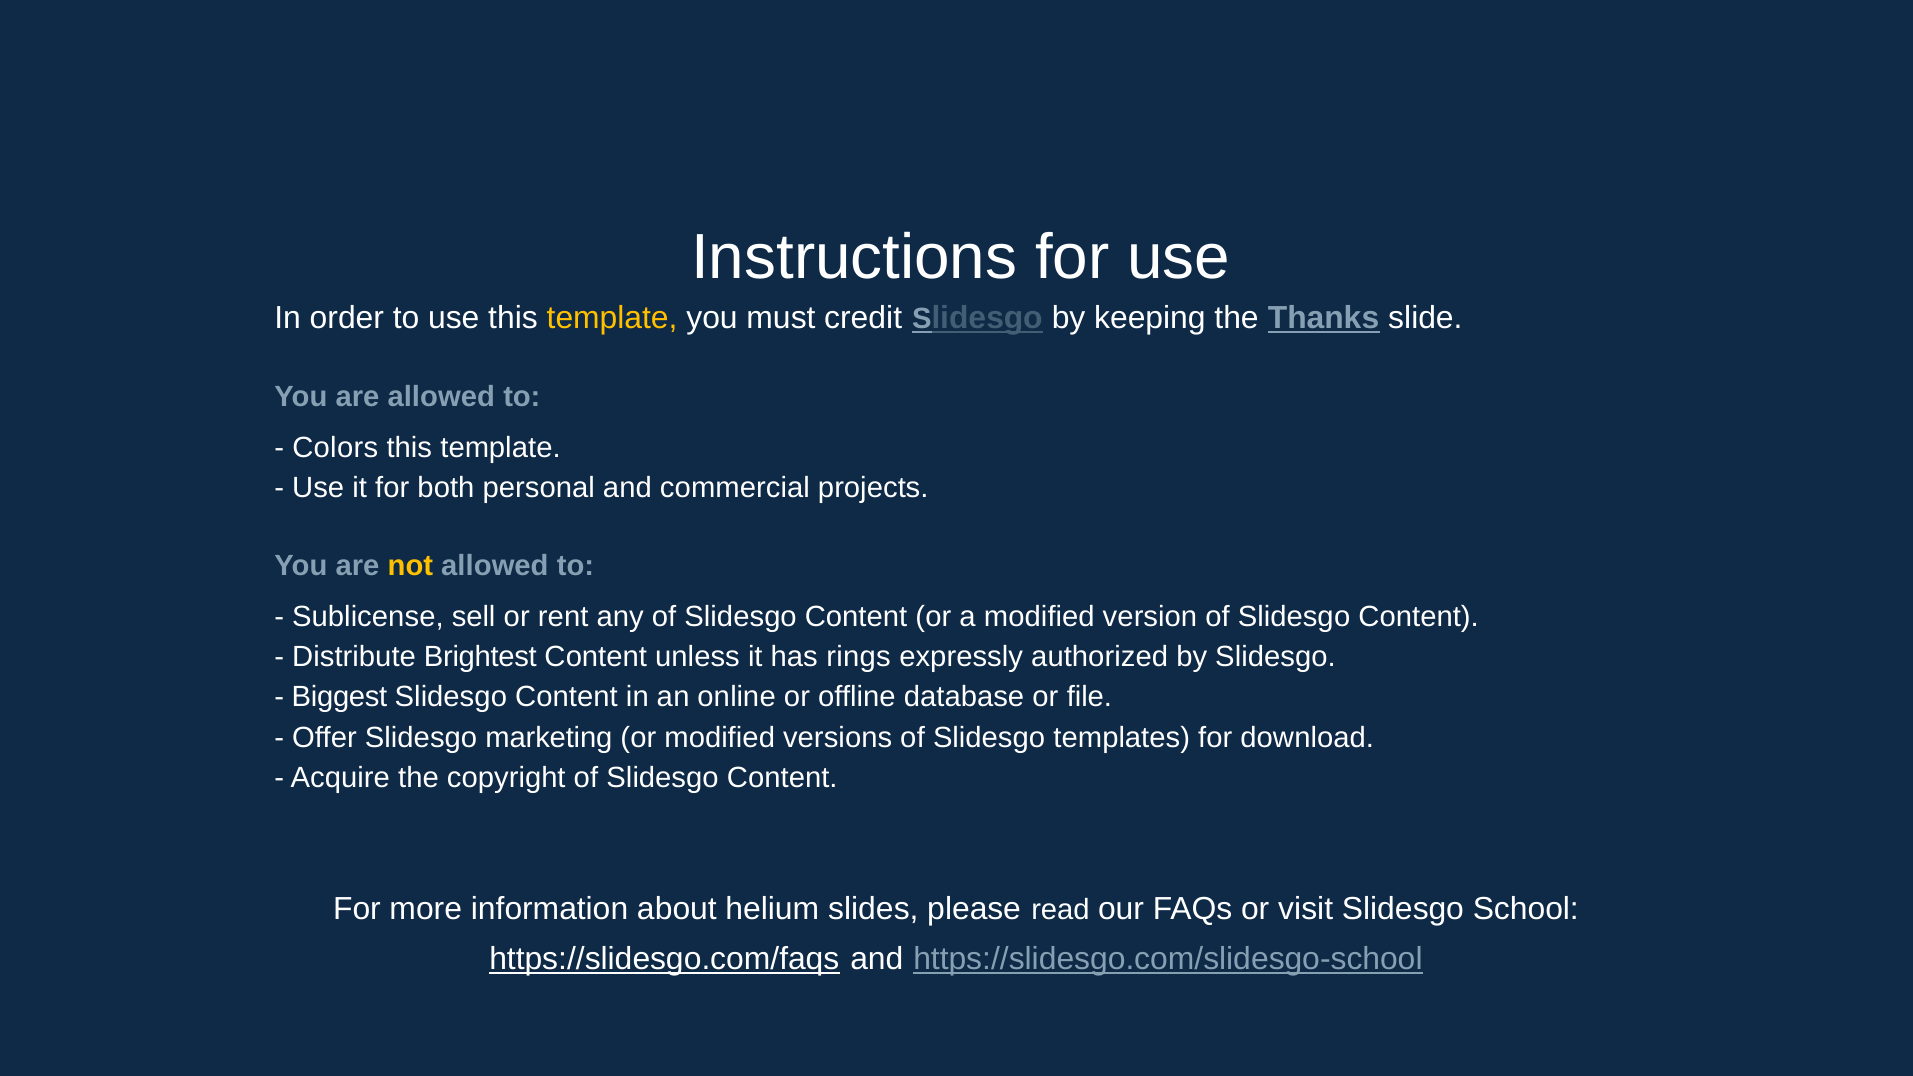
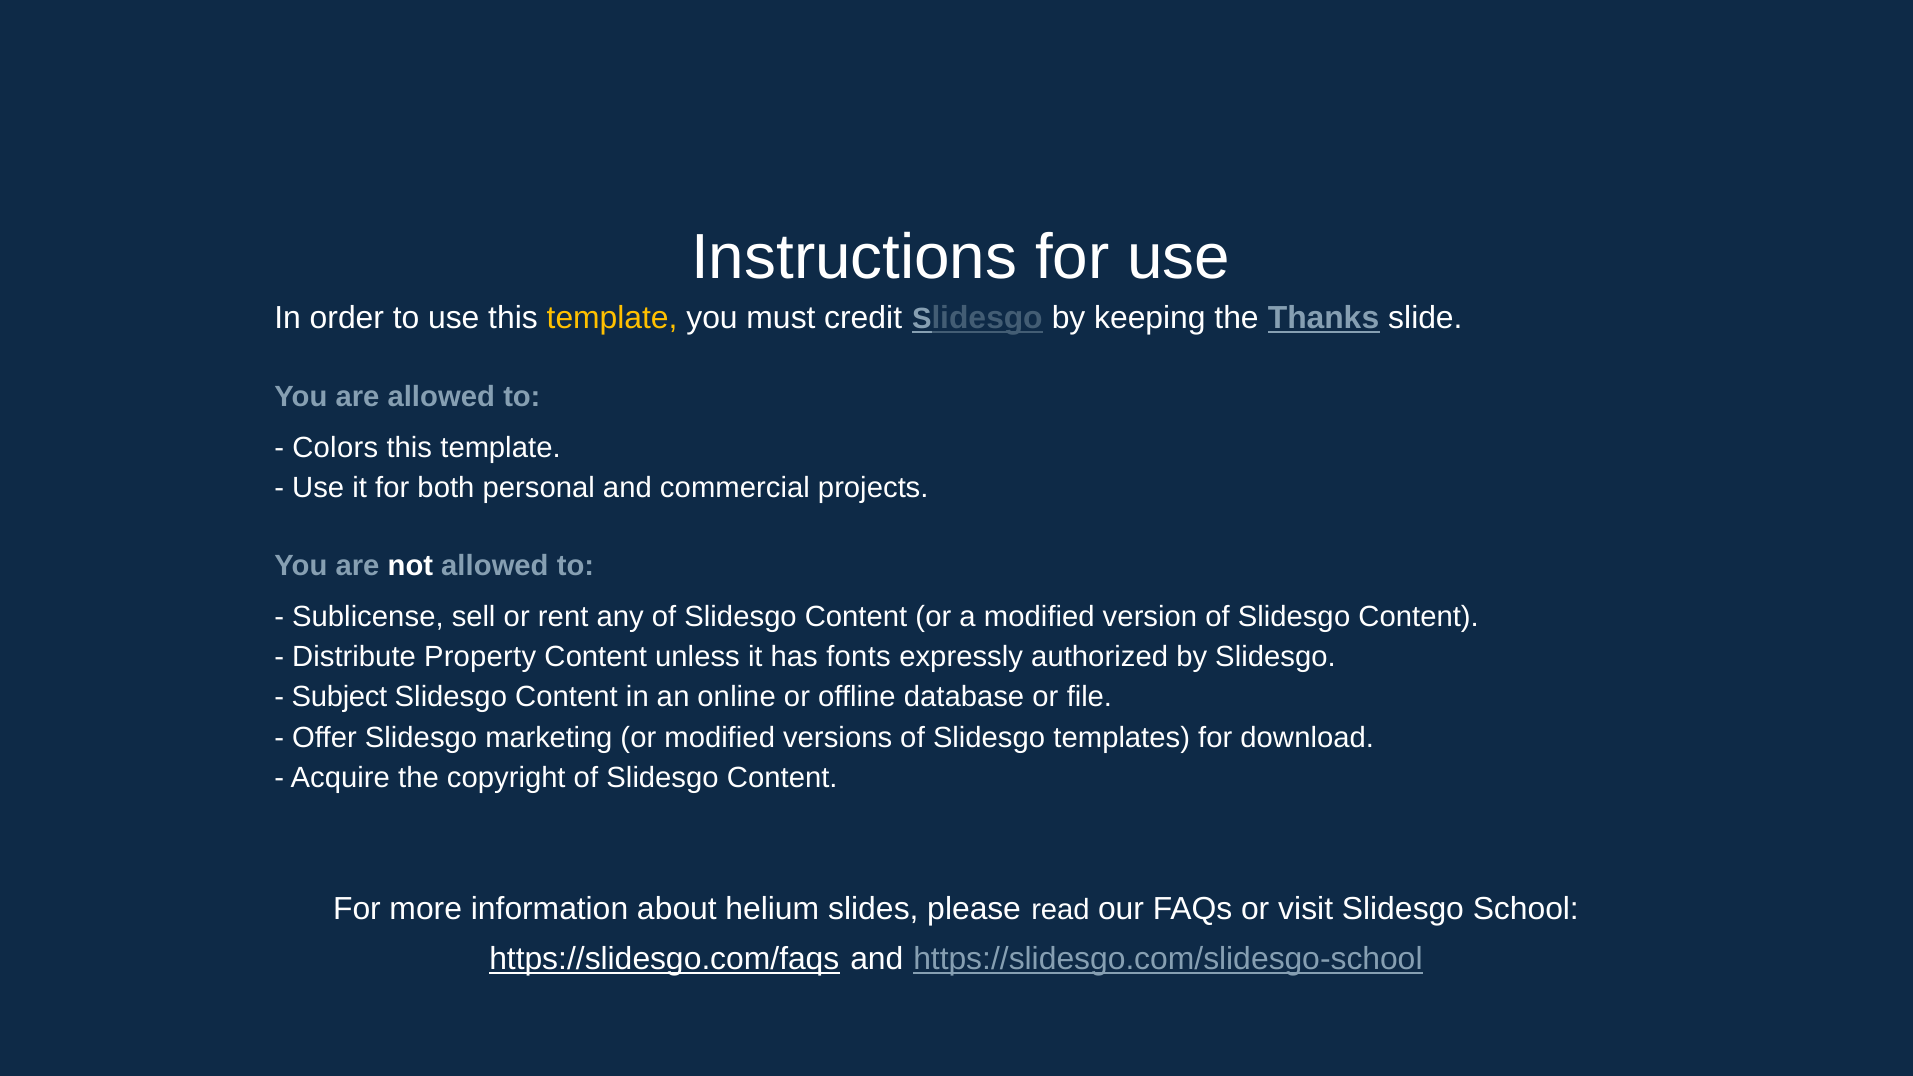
not colour: yellow -> white
Brightest: Brightest -> Property
rings: rings -> fonts
Biggest: Biggest -> Subject
